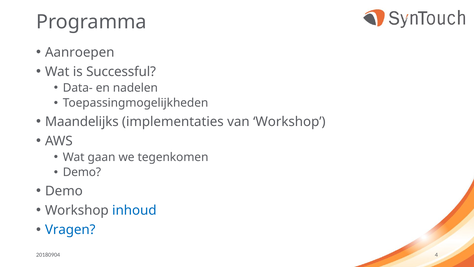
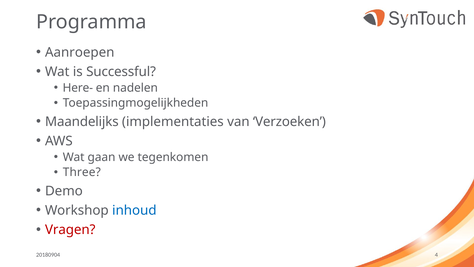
Data-: Data- -> Here-
van Workshop: Workshop -> Verzoeken
Demo at (82, 172): Demo -> Three
Vragen colour: blue -> red
